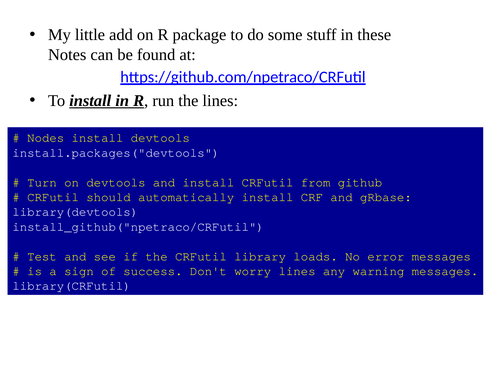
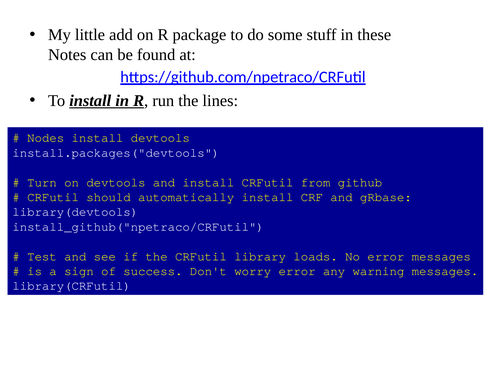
worry lines: lines -> error
